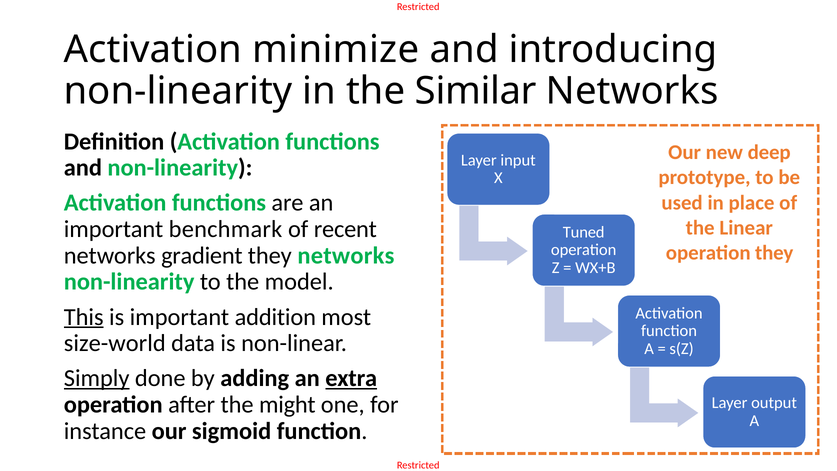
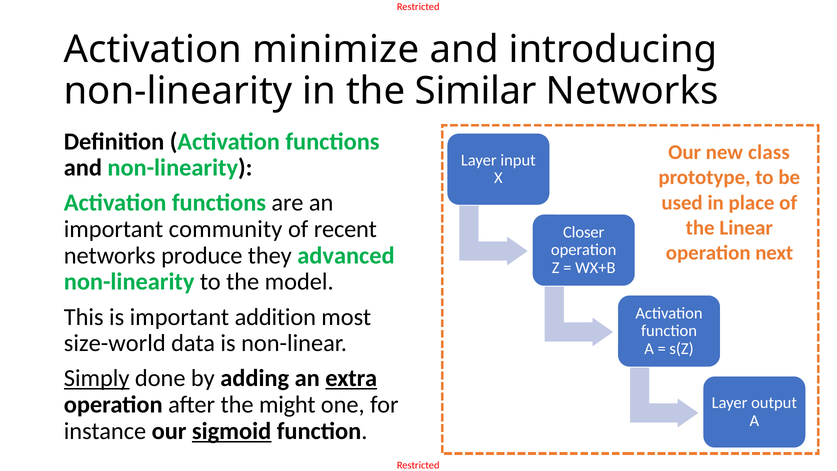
deep: deep -> class
benchmark: benchmark -> community
Tuned: Tuned -> Closer
operation they: they -> next
gradient: gradient -> produce
they networks: networks -> advanced
This underline: present -> none
sigmoid underline: none -> present
